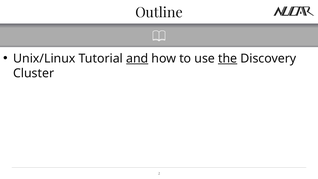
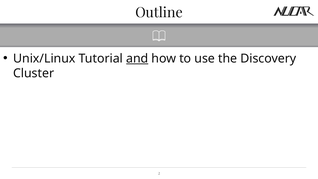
the underline: present -> none
